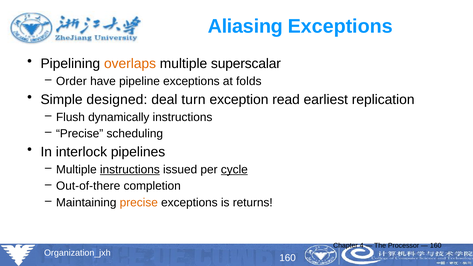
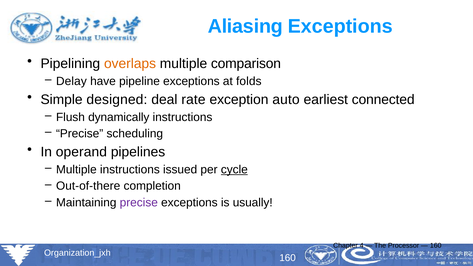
superscalar: superscalar -> comparison
Order: Order -> Delay
turn: turn -> rate
read: read -> auto
replication: replication -> connected
interlock: interlock -> operand
instructions at (130, 170) underline: present -> none
precise at (139, 203) colour: orange -> purple
returns: returns -> usually
